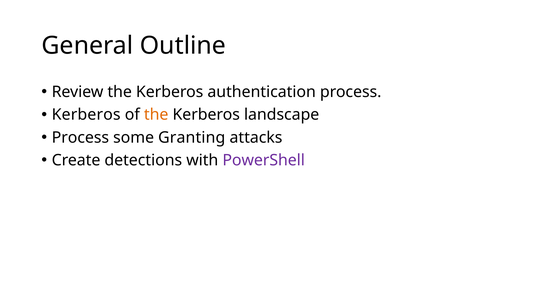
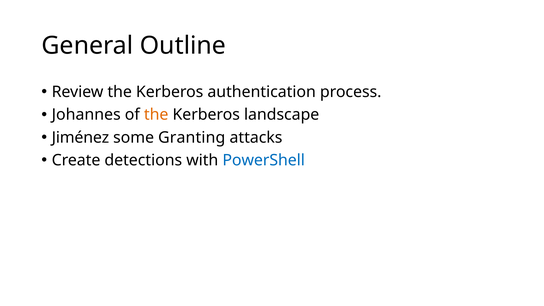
Kerberos at (86, 115): Kerberos -> Johannes
Process at (80, 137): Process -> Jiménez
PowerShell colour: purple -> blue
